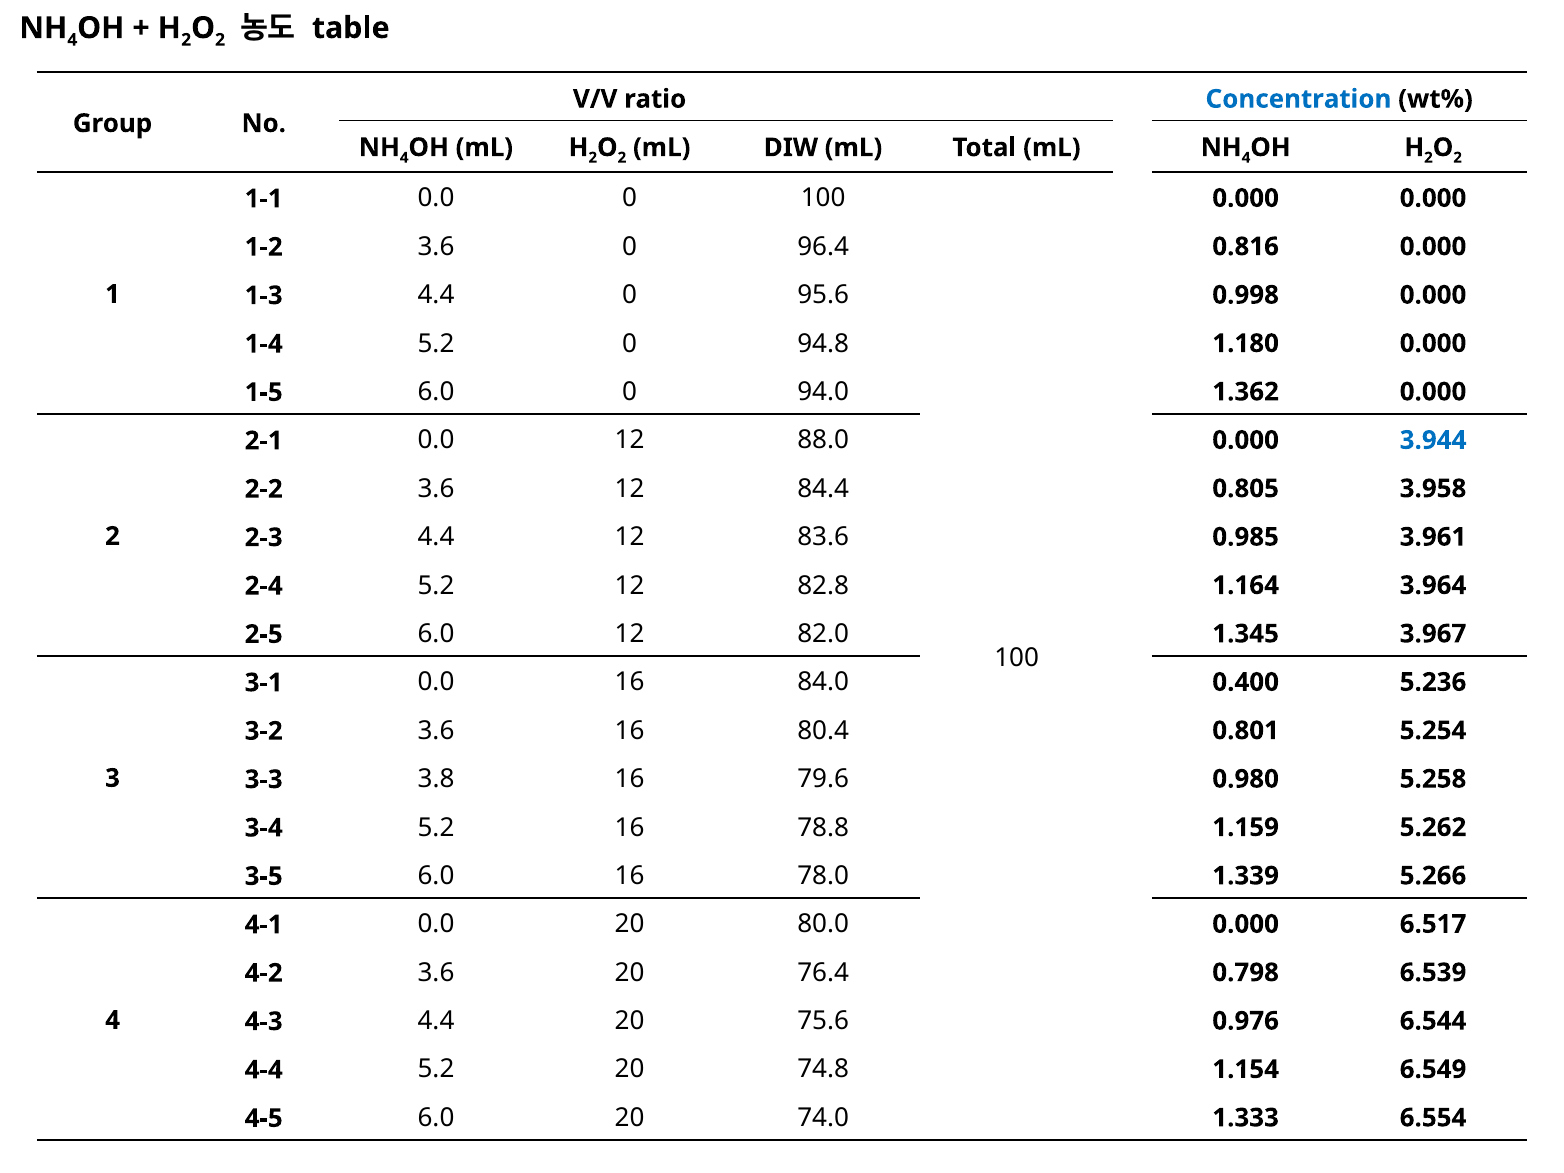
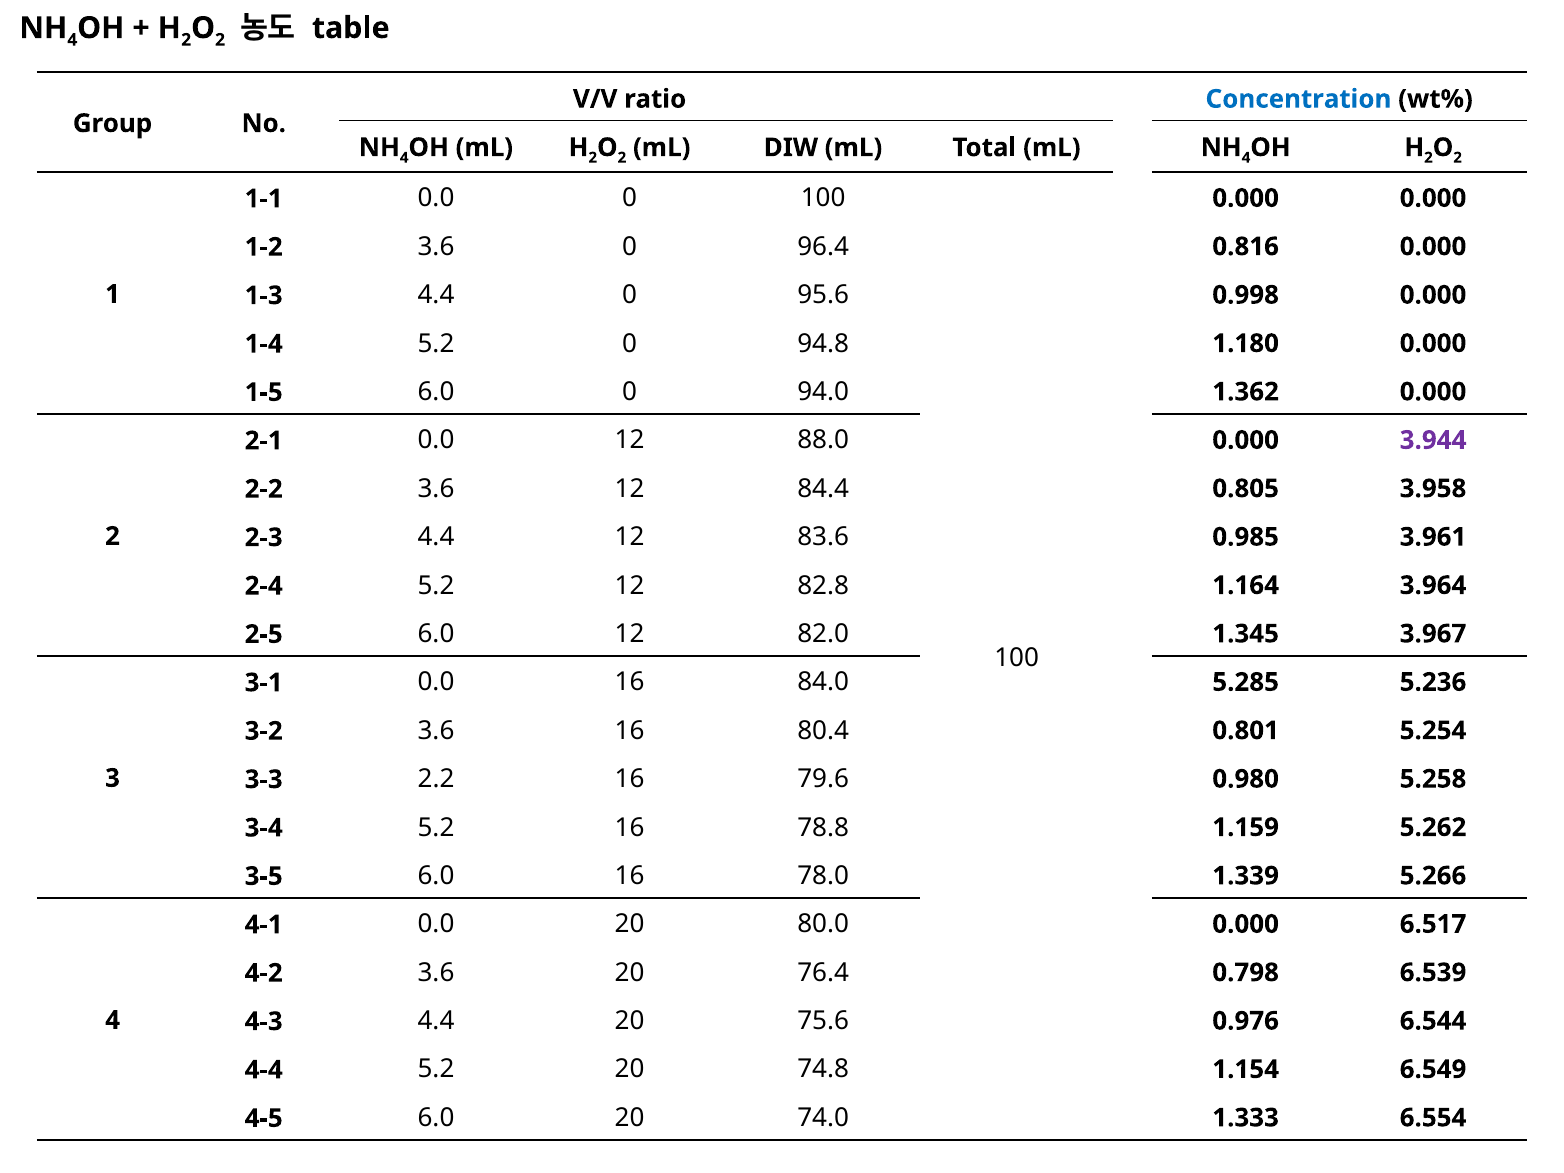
3.944 colour: blue -> purple
0.400: 0.400 -> 5.285
3.8: 3.8 -> 2.2
